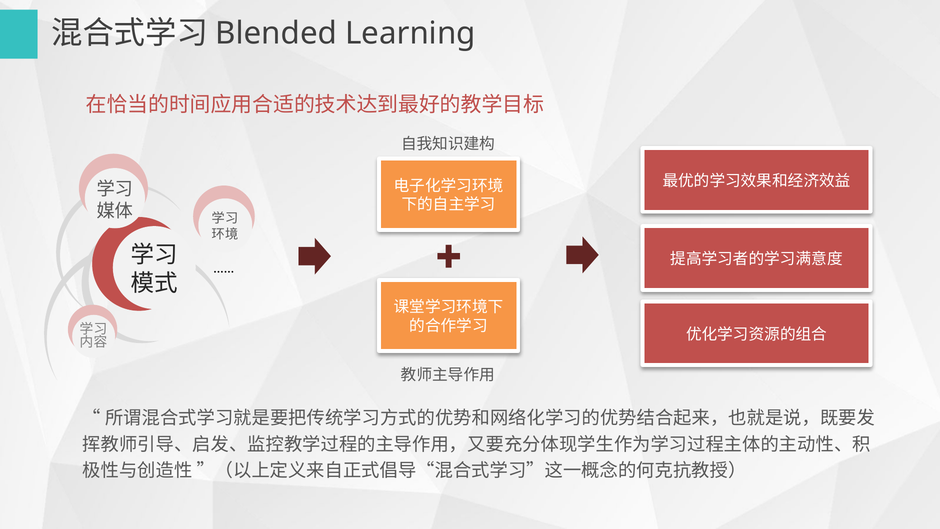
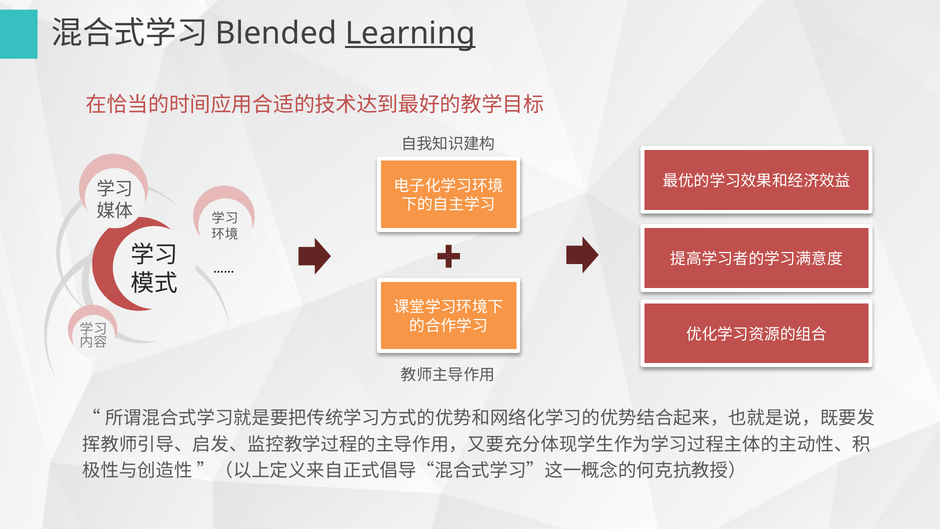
Learning underline: none -> present
